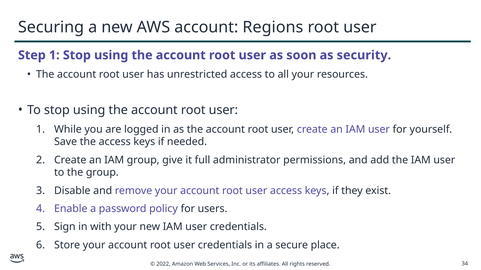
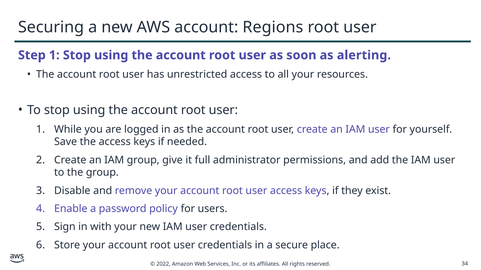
security: security -> alerting
